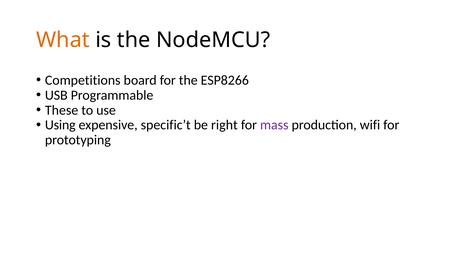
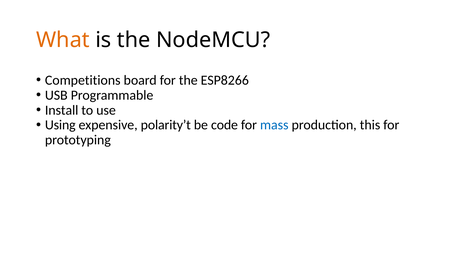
These: These -> Install
specific’t: specific’t -> polarity’t
right: right -> code
mass colour: purple -> blue
wifi: wifi -> this
